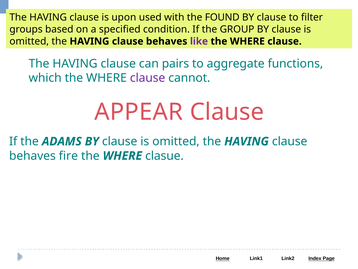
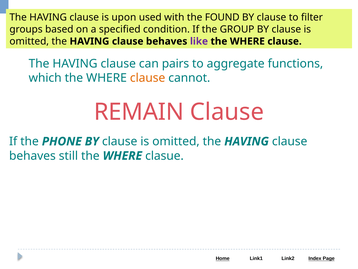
clause at (148, 78) colour: purple -> orange
APPEAR: APPEAR -> REMAIN
ADAMS: ADAMS -> PHONE
fire: fire -> still
